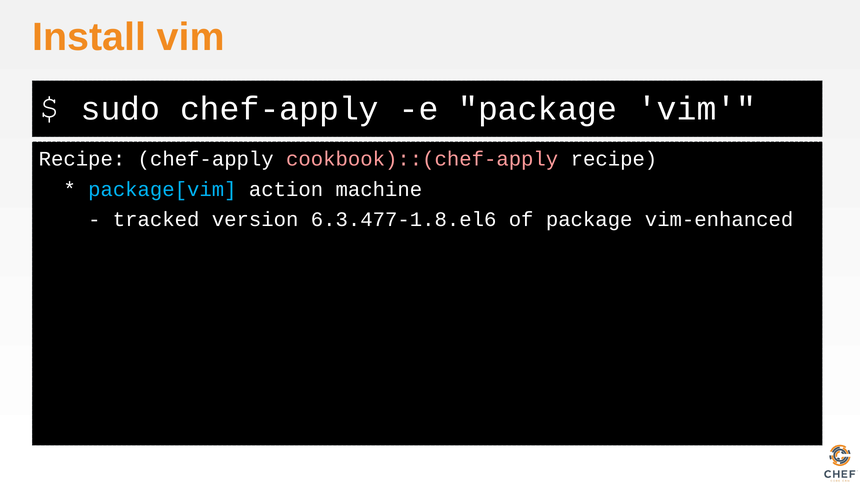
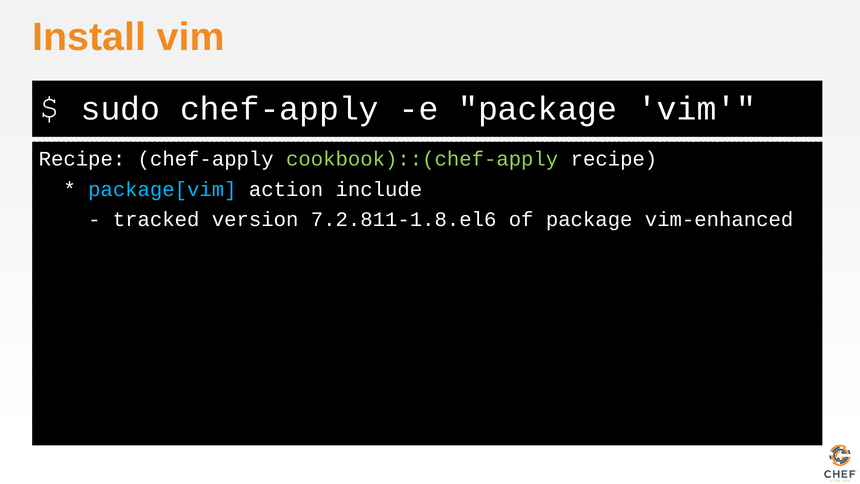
cookbook)::(chef-apply colour: pink -> light green
machine: machine -> include
6.3.477-1.8.el6: 6.3.477-1.8.el6 -> 7.2.811-1.8.el6
